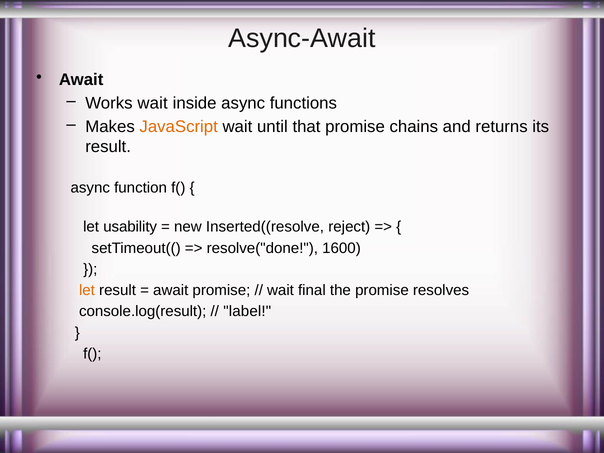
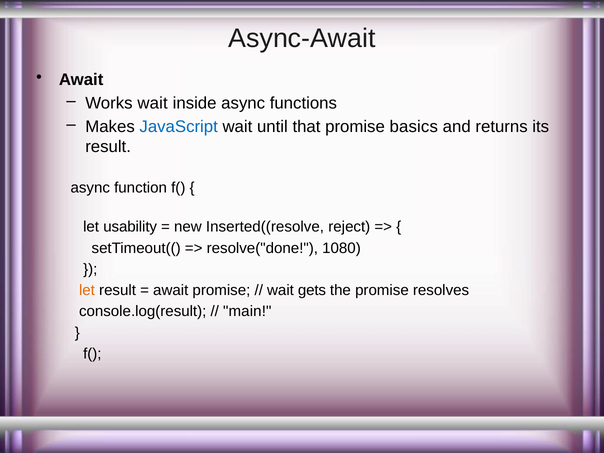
JavaScript colour: orange -> blue
chains: chains -> basics
1600: 1600 -> 1080
final: final -> gets
label: label -> main
